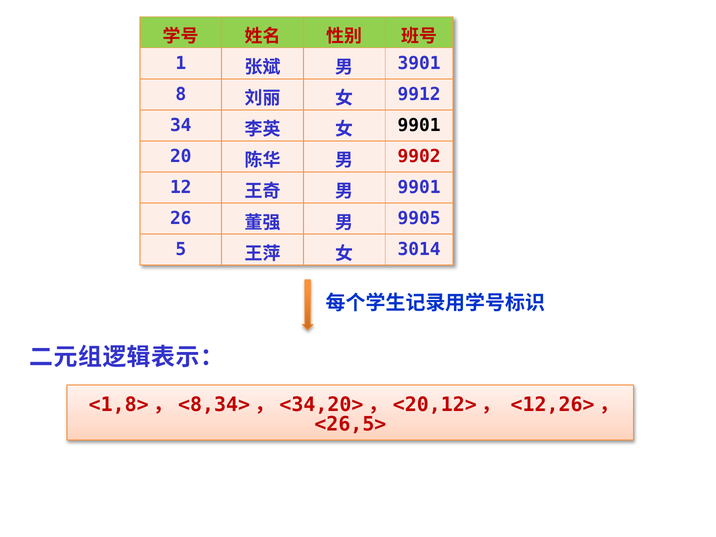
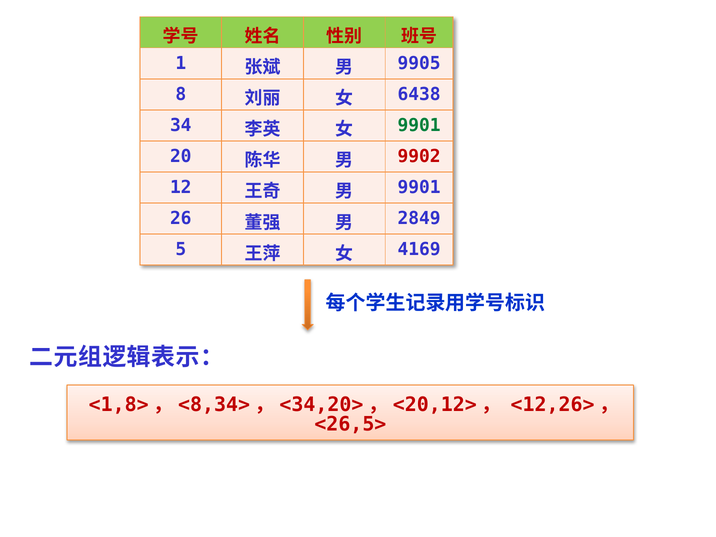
3901: 3901 -> 9905
9912: 9912 -> 6438
9901 at (419, 125) colour: black -> green
9905: 9905 -> 2849
3014: 3014 -> 4169
